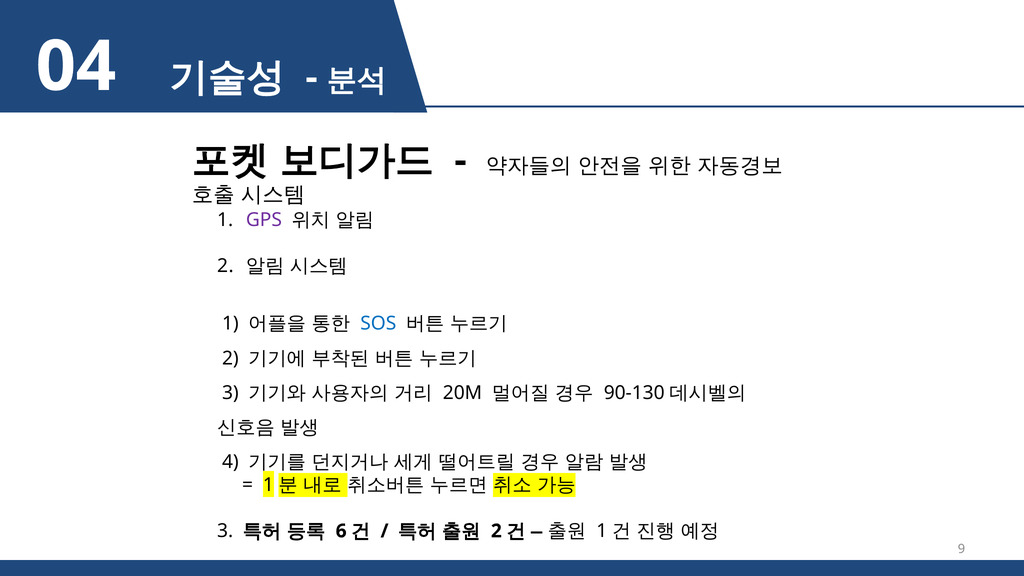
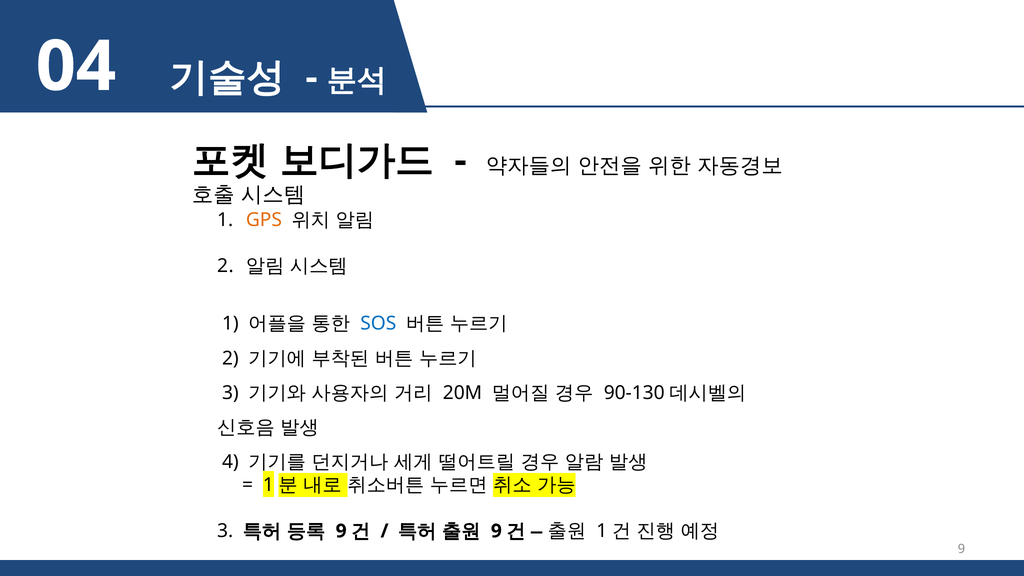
GPS colour: purple -> orange
6 at (341, 531): 6 -> 9
2 at (496, 531): 2 -> 9
